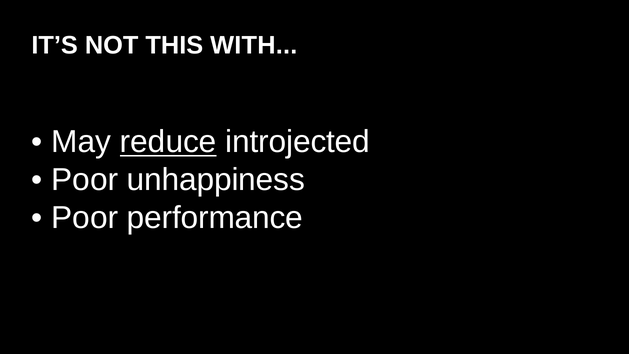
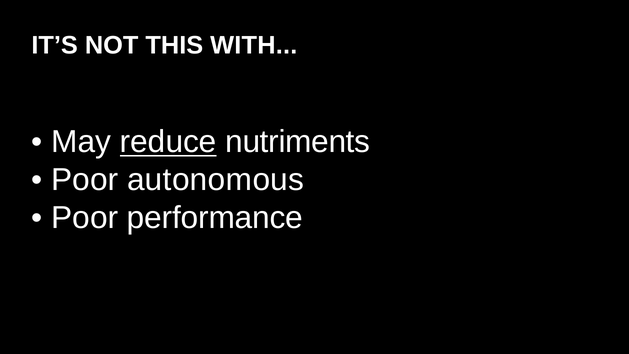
introjected: introjected -> nutriments
unhappiness: unhappiness -> autonomous
